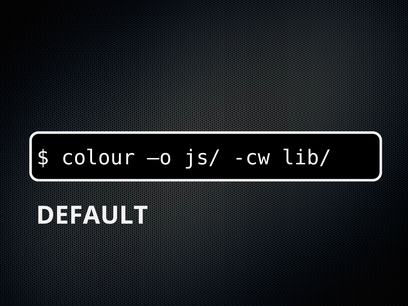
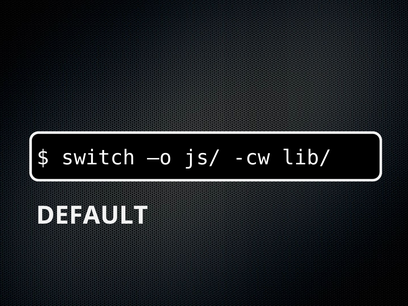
colour: colour -> switch
